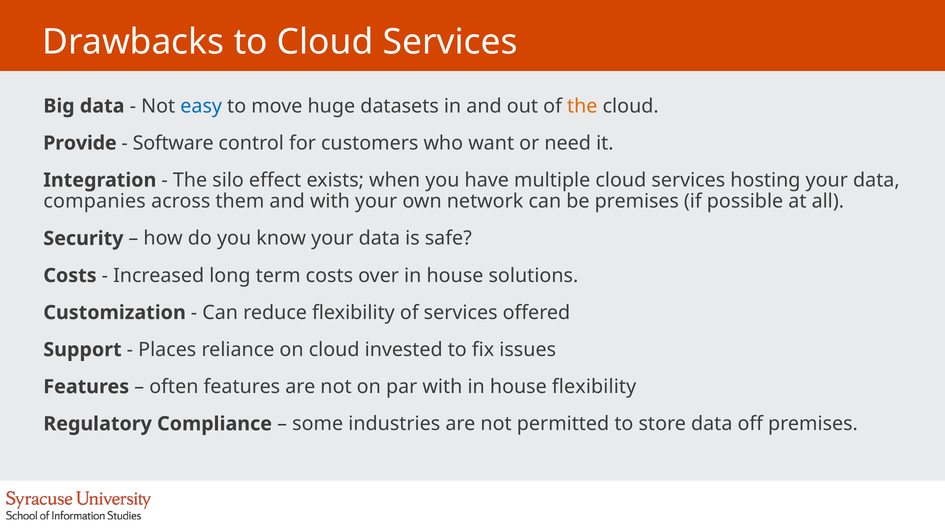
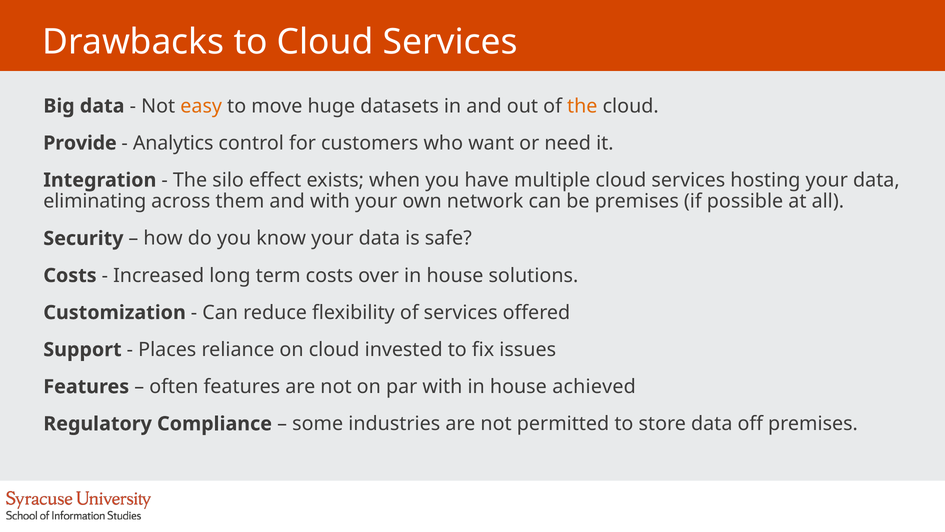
easy colour: blue -> orange
Software: Software -> Analytics
companies: companies -> eliminating
house flexibility: flexibility -> achieved
